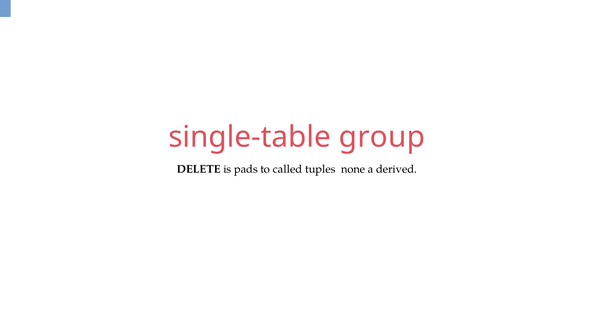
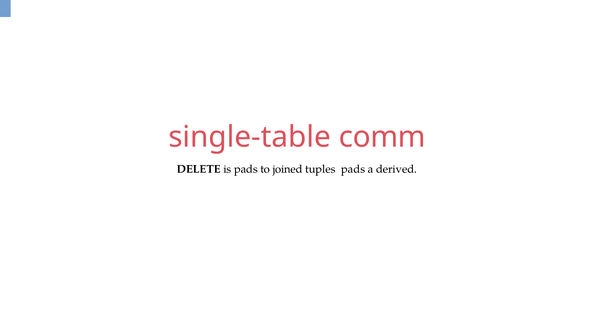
group: group -> comm
called: called -> joined
tuples none: none -> pads
